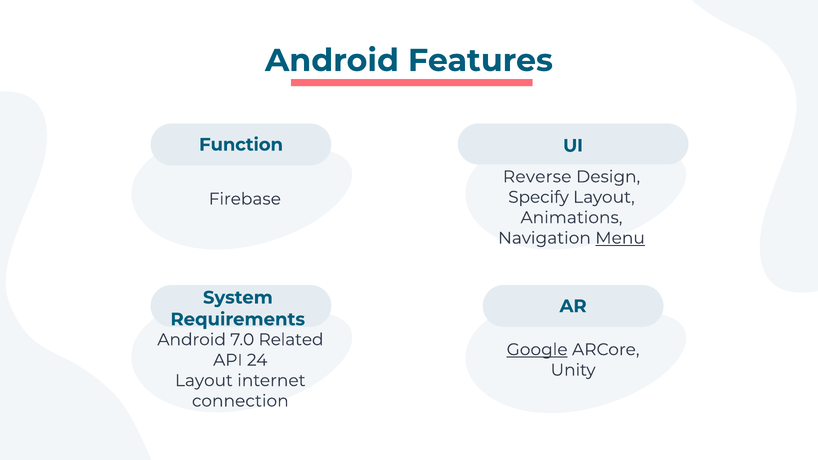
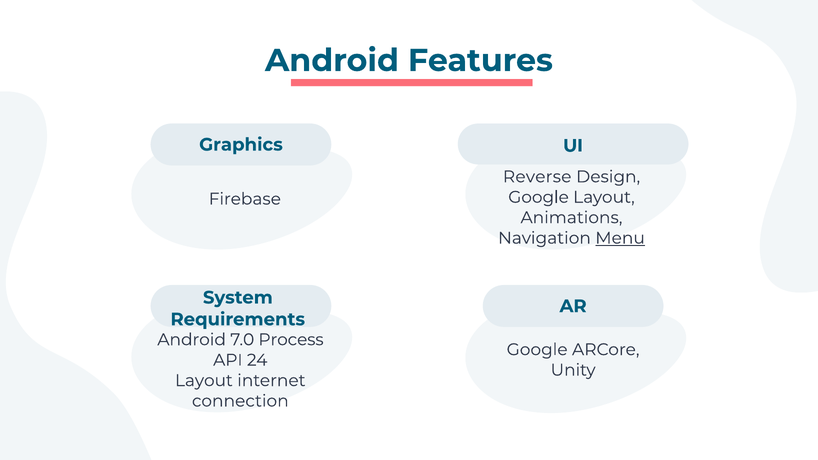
Function: Function -> Graphics
Specify at (539, 197): Specify -> Google
Related: Related -> Process
Google at (537, 350) underline: present -> none
